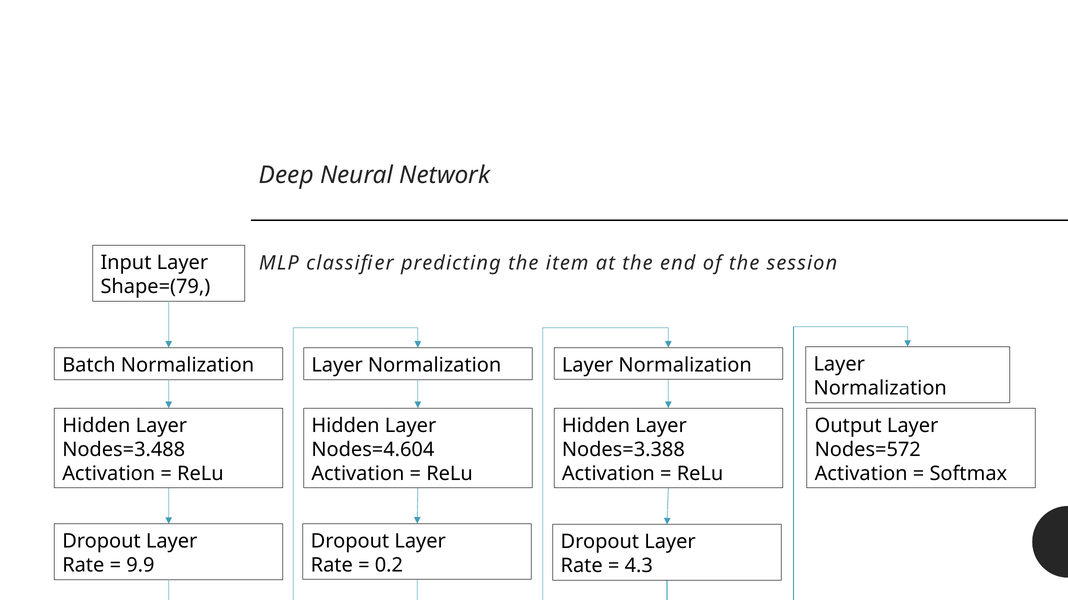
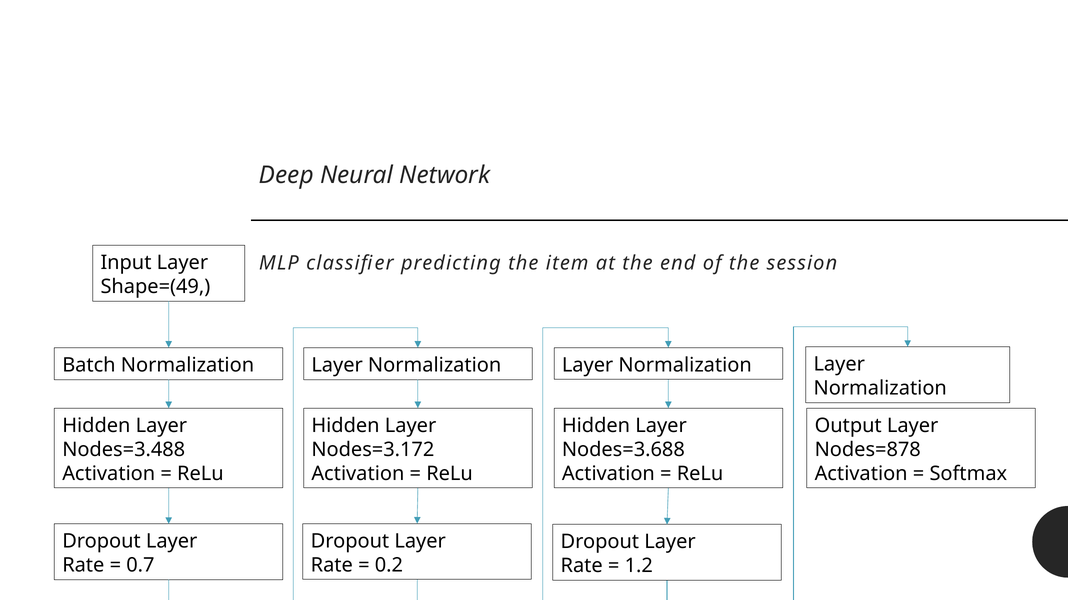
Shape=(79: Shape=(79 -> Shape=(49
Nodes=3.388: Nodes=3.388 -> Nodes=3.688
Nodes=572: Nodes=572 -> Nodes=878
Nodes=4.604: Nodes=4.604 -> Nodes=3.172
9.9: 9.9 -> 0.7
4.3: 4.3 -> 1.2
